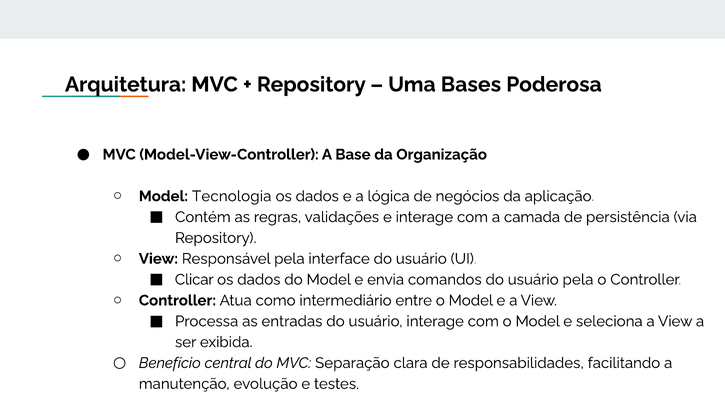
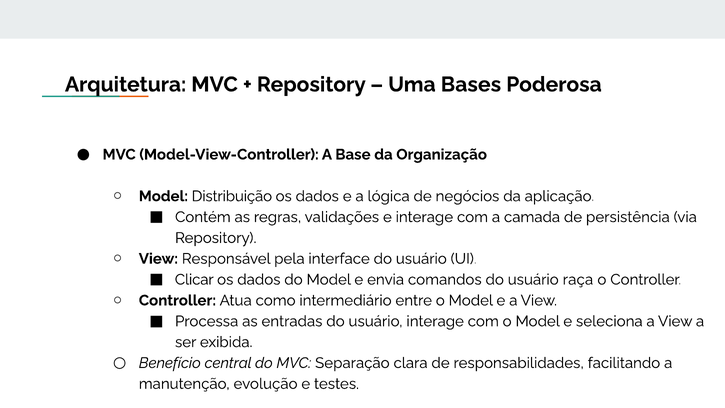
Tecnologia: Tecnologia -> Distribuição
usuário pela: pela -> raça
